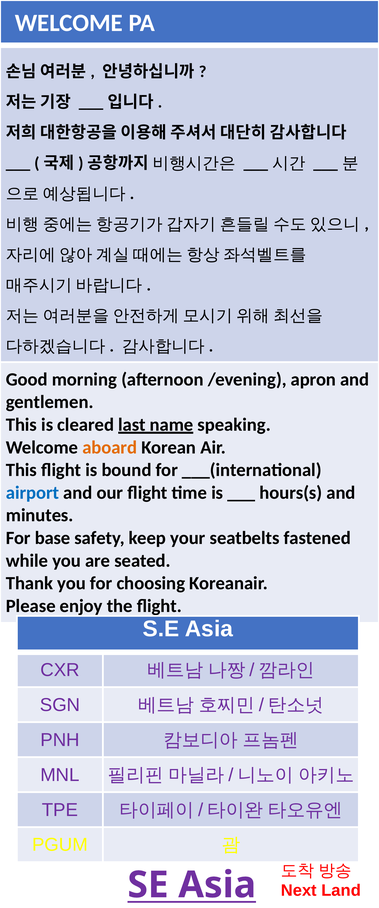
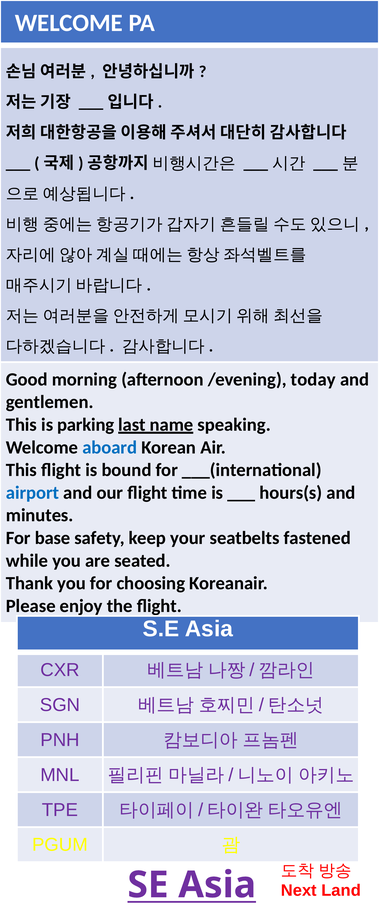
apron: apron -> today
cleared: cleared -> parking
aboard colour: orange -> blue
